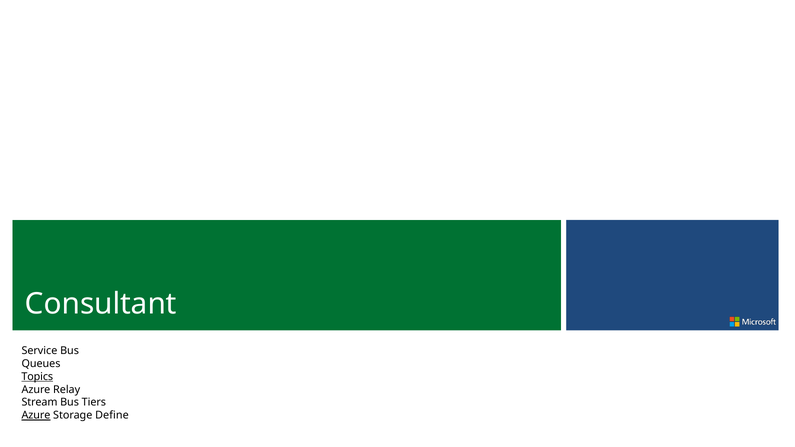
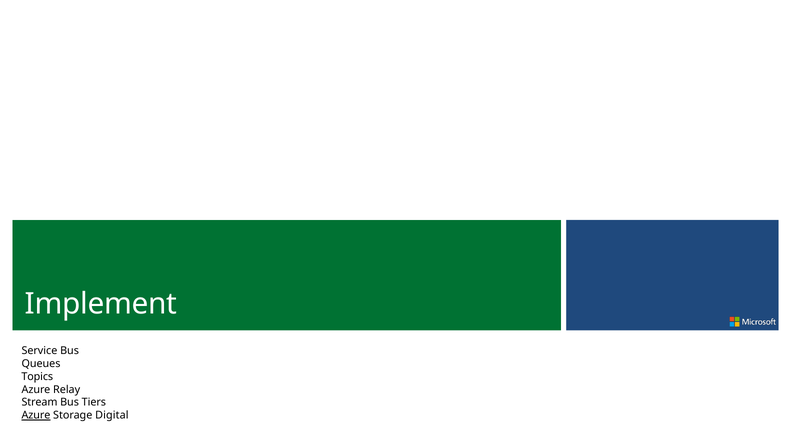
Consultant: Consultant -> Implement
Topics underline: present -> none
Define: Define -> Digital
